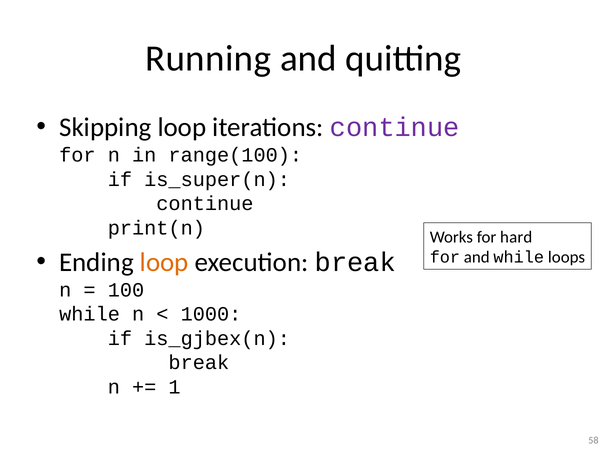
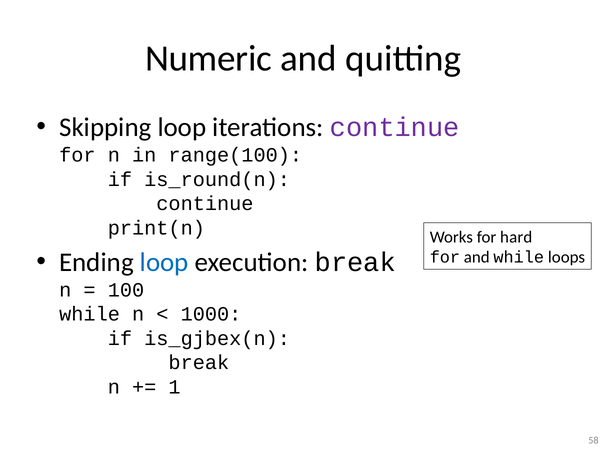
Running: Running -> Numeric
is_super(n: is_super(n -> is_round(n
loop at (164, 262) colour: orange -> blue
